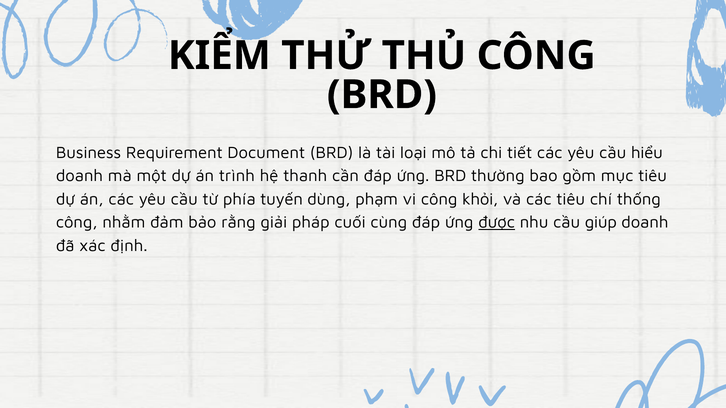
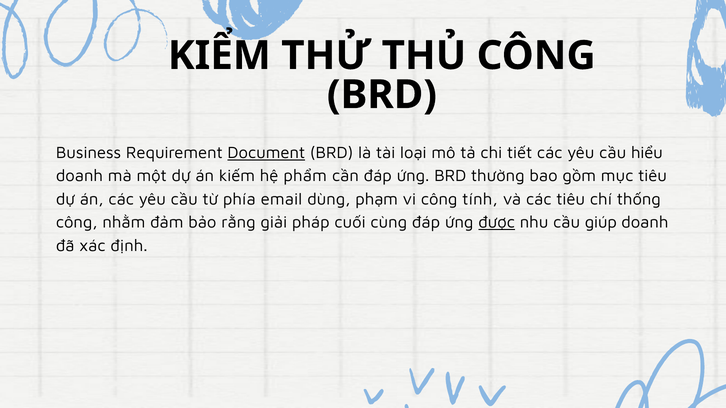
Document underline: none -> present
trình: trình -> kiếm
thanh: thanh -> phẩm
tuyến: tuyến -> email
khỏi: khỏi -> tính
